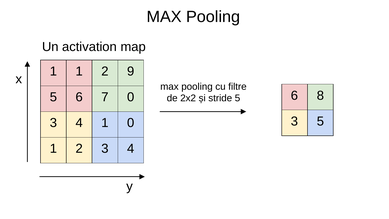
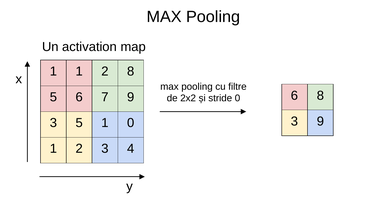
2 9: 9 -> 8
7 0: 0 -> 9
stride 5: 5 -> 0
3 5: 5 -> 9
4 at (79, 123): 4 -> 5
